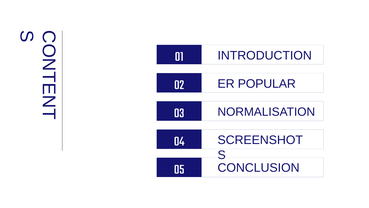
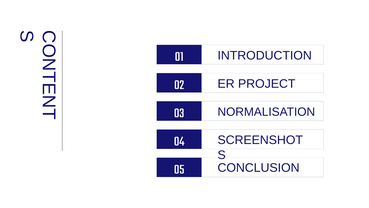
POPULAR: POPULAR -> PROJECT
